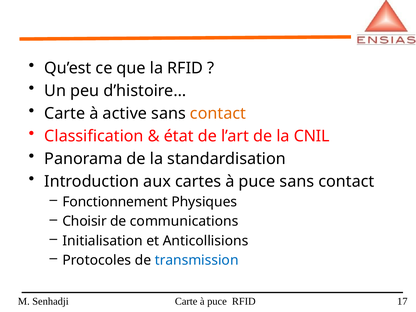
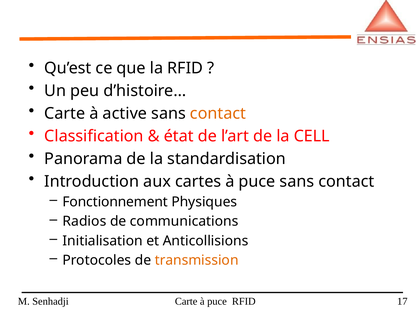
CNIL: CNIL -> CELL
Choisir: Choisir -> Radios
transmission colour: blue -> orange
